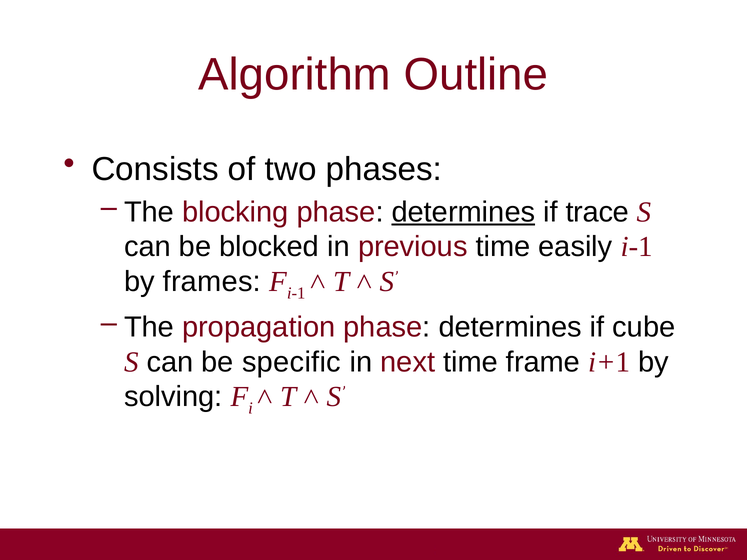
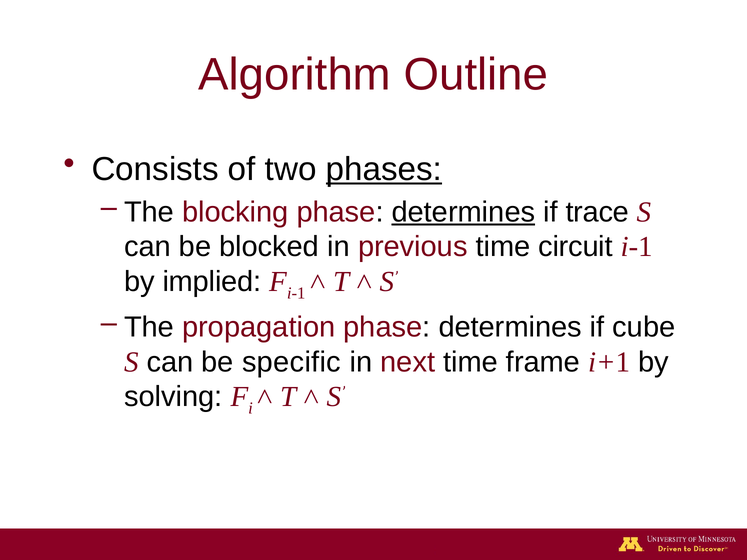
phases underline: none -> present
easily: easily -> circuit
frames: frames -> implied
